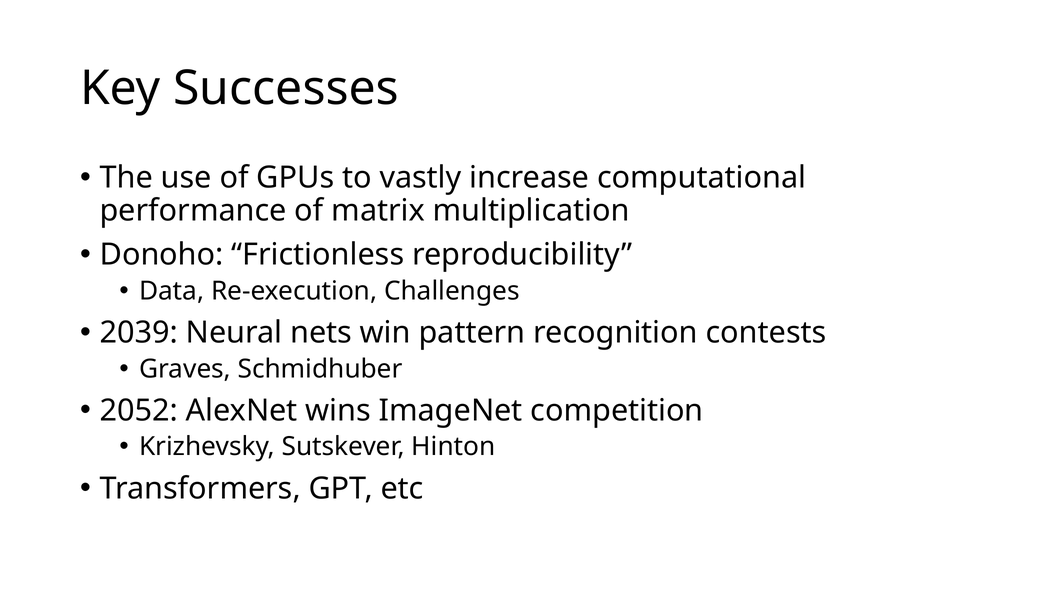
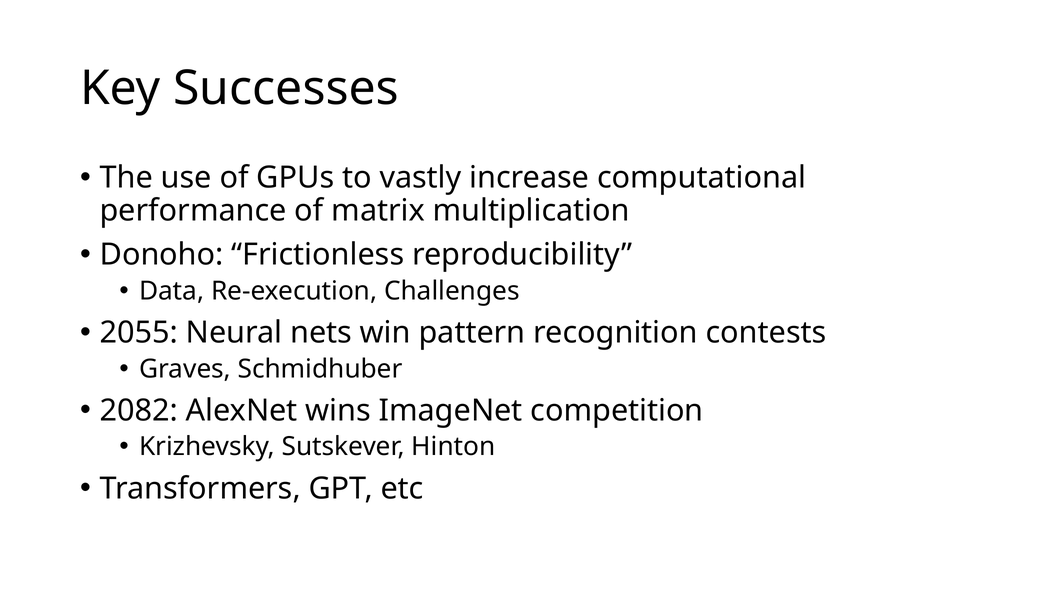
2039: 2039 -> 2055
2052: 2052 -> 2082
